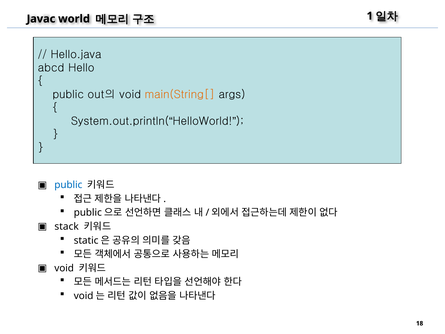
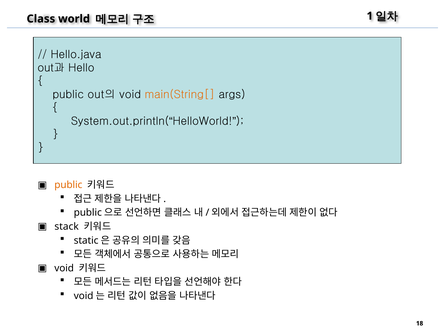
Javac: Javac -> Class
abcd: abcd -> out과
public at (68, 185) colour: blue -> orange
